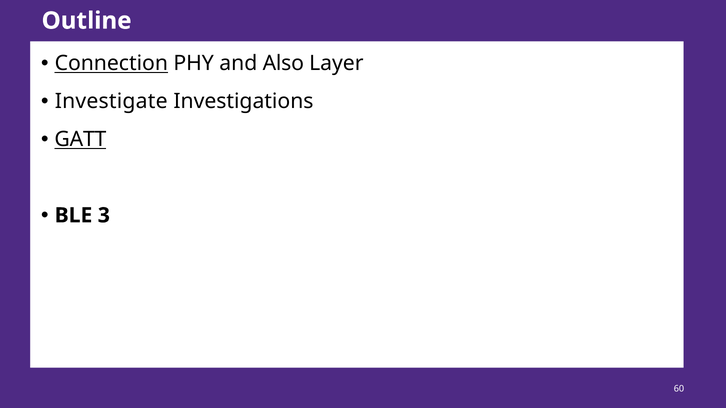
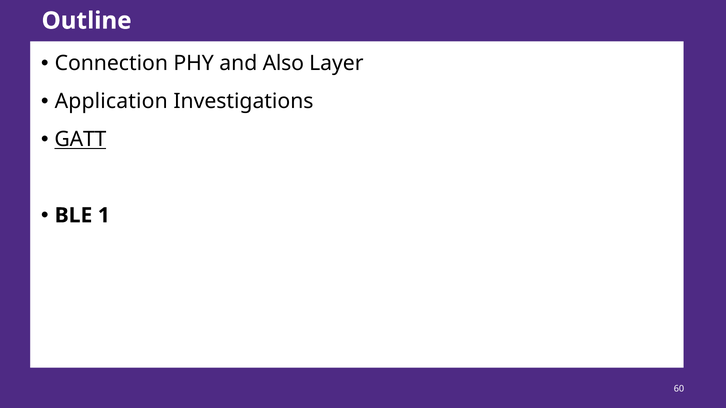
Connection underline: present -> none
Investigate: Investigate -> Application
3: 3 -> 1
